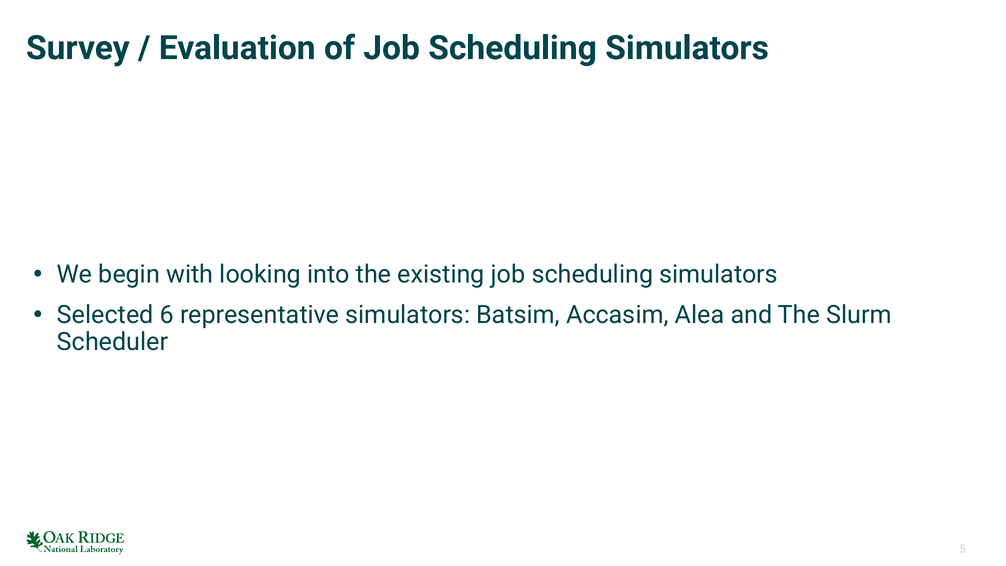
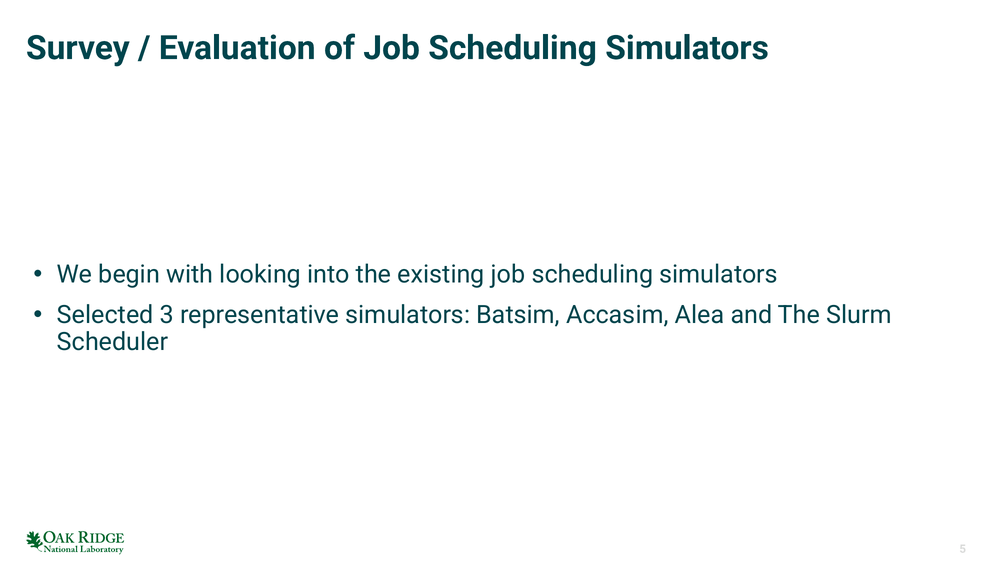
6: 6 -> 3
